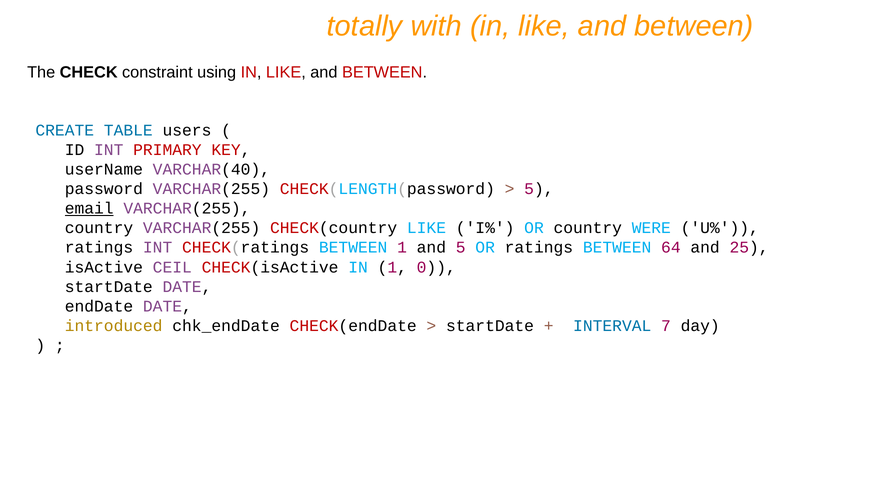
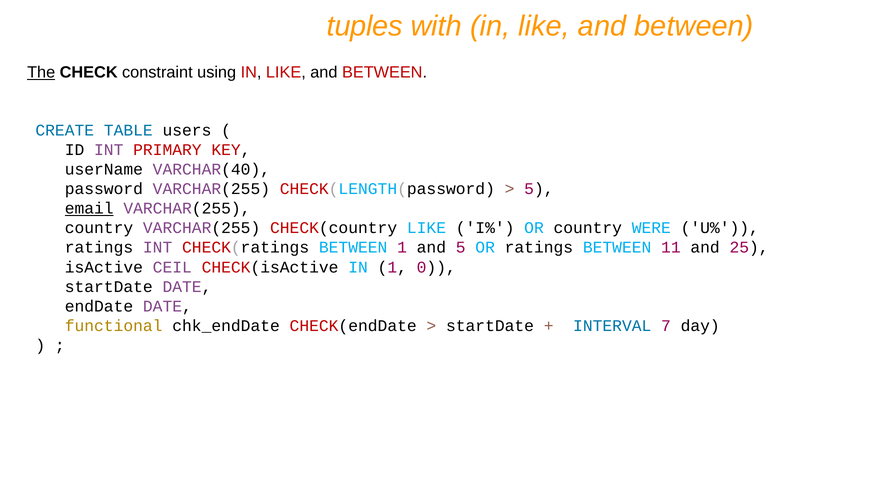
totally: totally -> tuples
The underline: none -> present
64: 64 -> 11
introduced: introduced -> functional
